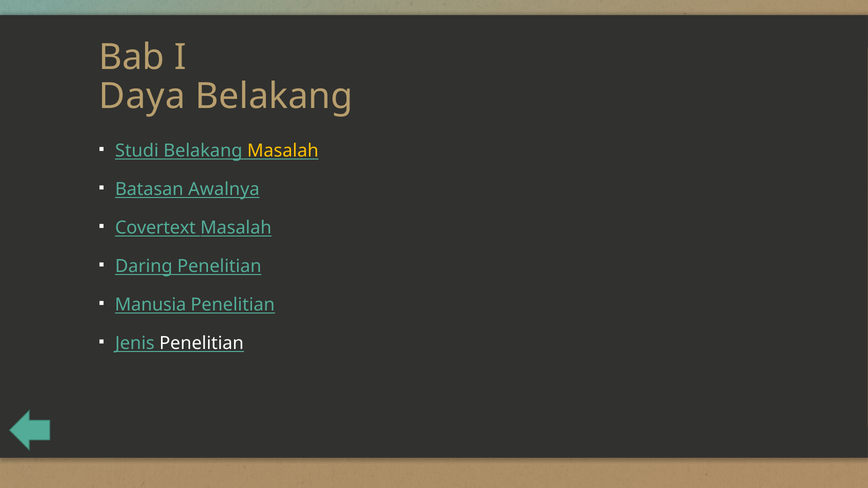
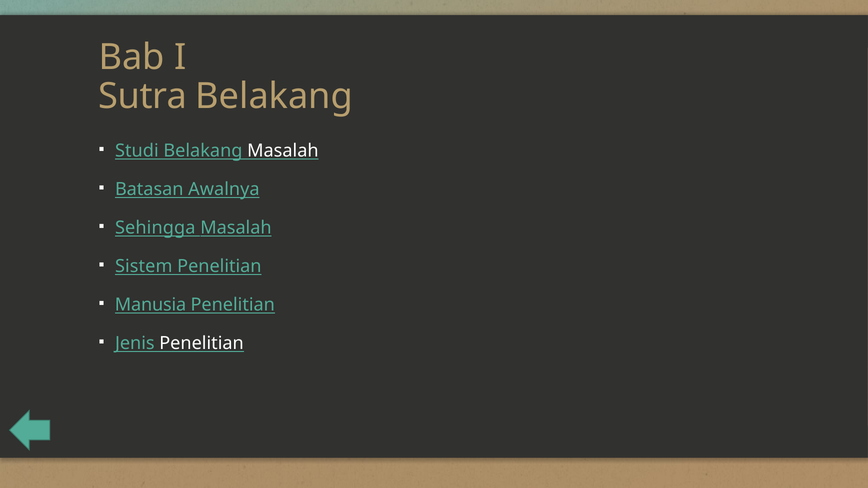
Daya: Daya -> Sutra
Masalah at (283, 151) colour: yellow -> white
Covertext: Covertext -> Sehingga
Daring: Daring -> Sistem
